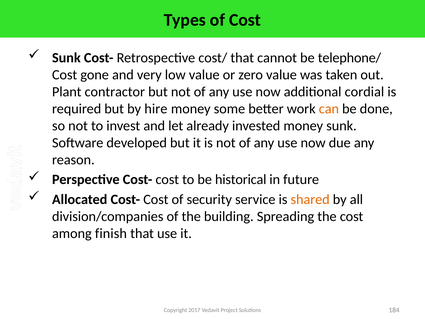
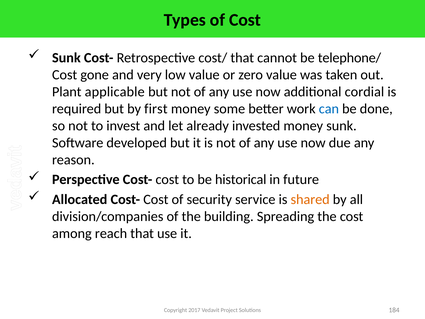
contractor: contractor -> applicable
hire: hire -> first
can colour: orange -> blue
finish: finish -> reach
